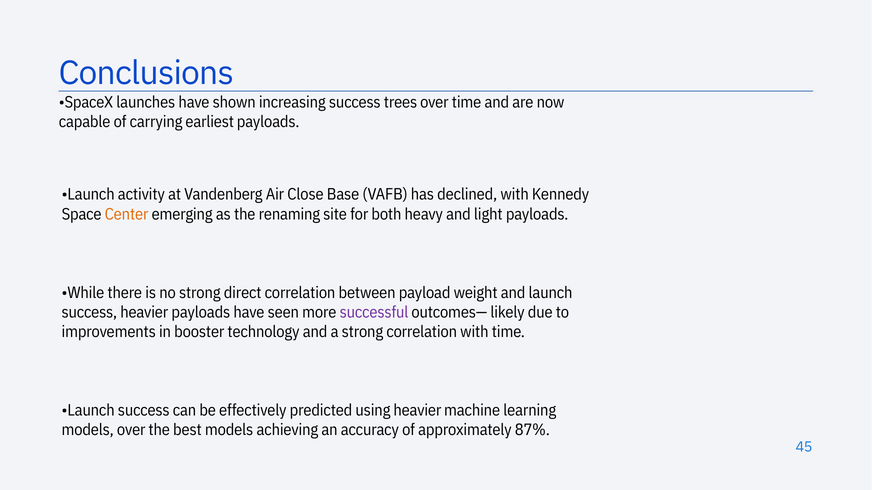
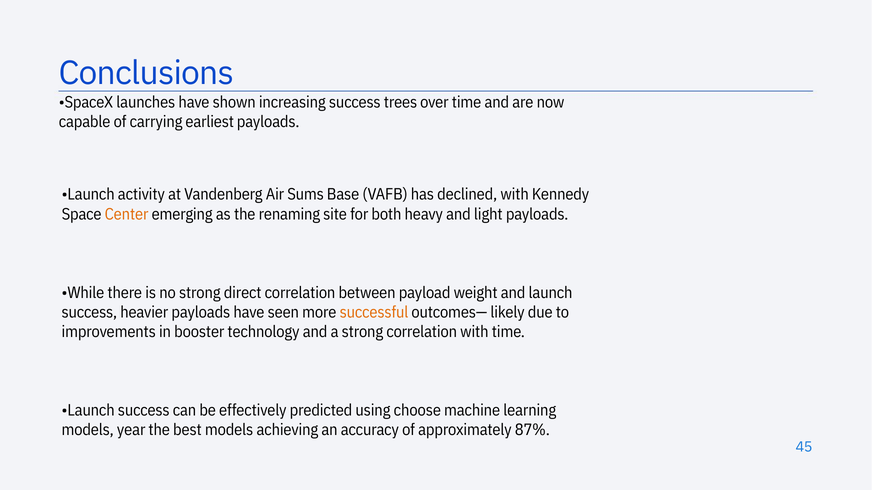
Close: Close -> Sums
successful colour: purple -> orange
using heavier: heavier -> choose
models over: over -> year
